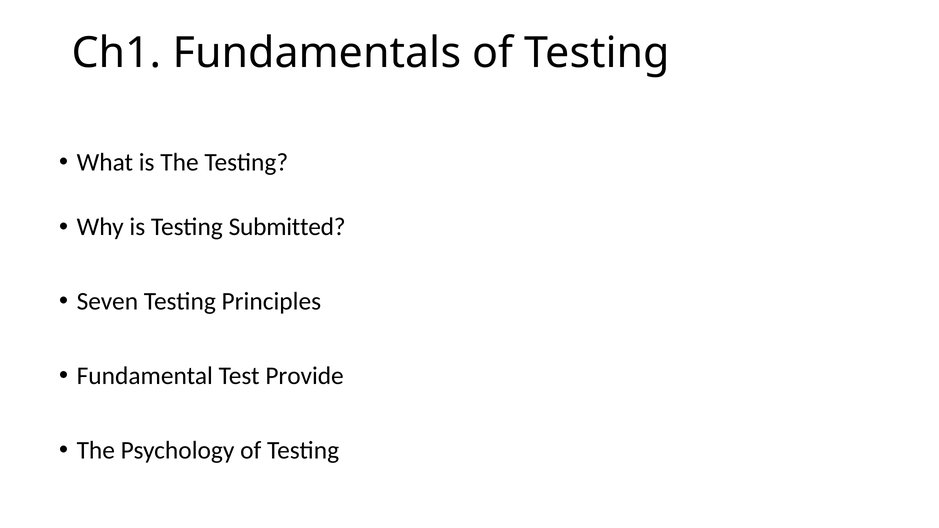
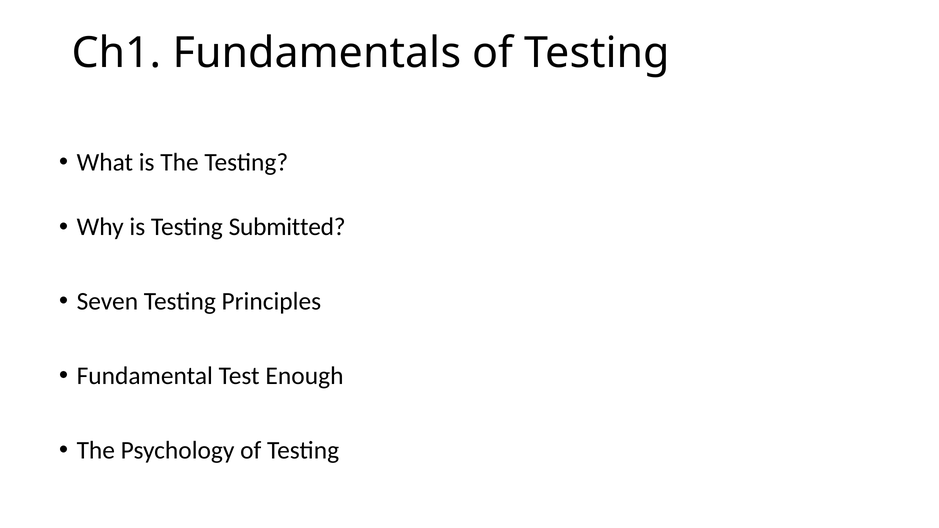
Provide: Provide -> Enough
